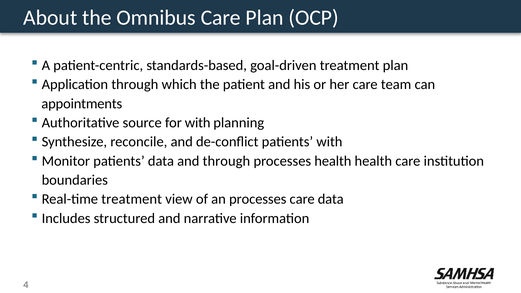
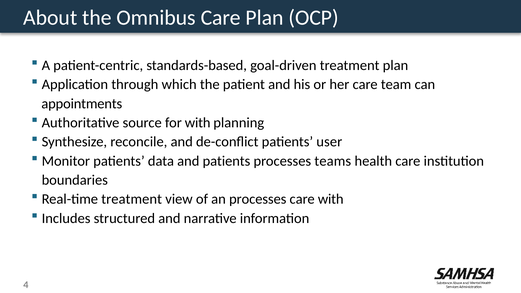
patients with: with -> user
and through: through -> patients
processes health: health -> teams
care data: data -> with
